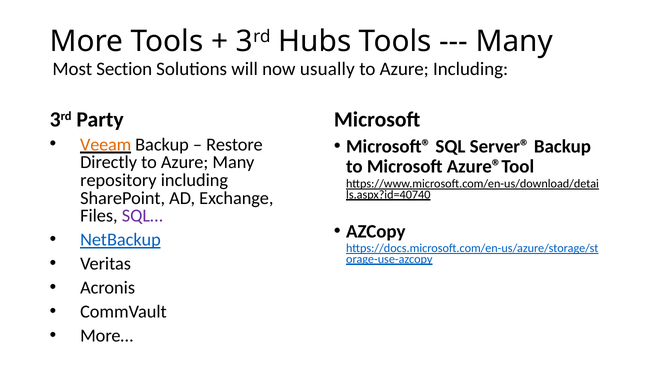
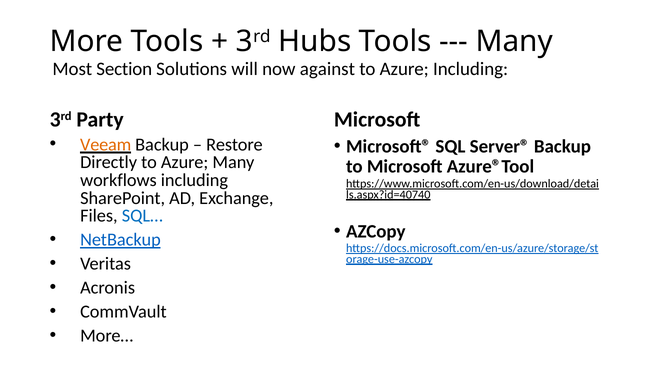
usually: usually -> against
repository: repository -> workflows
SQL… colour: purple -> blue
